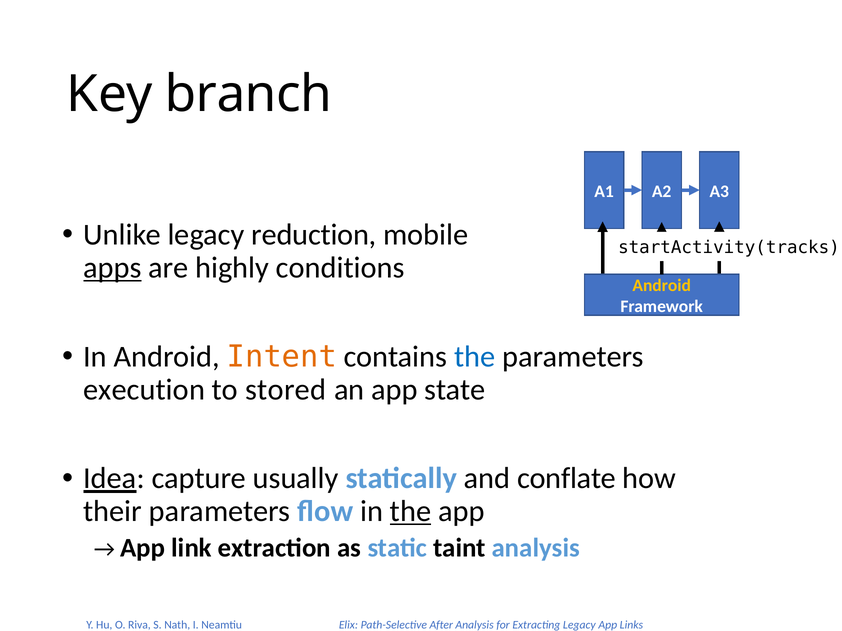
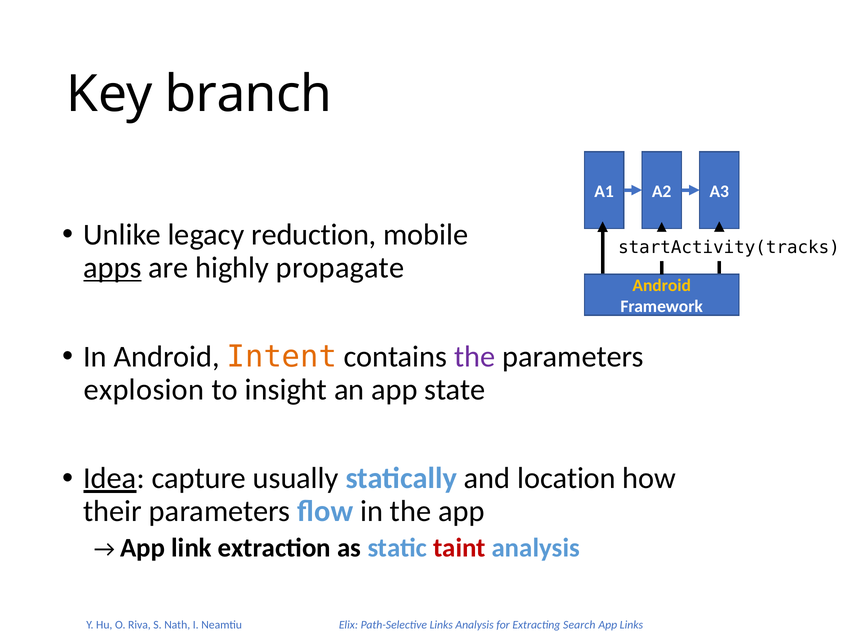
conditions: conditions -> propagate
the at (475, 357) colour: blue -> purple
execution: execution -> explosion
stored: stored -> insight
conflate: conflate -> location
the at (411, 512) underline: present -> none
taint colour: black -> red
After at (441, 626): After -> Links
Legacy at (579, 626): Legacy -> Search
